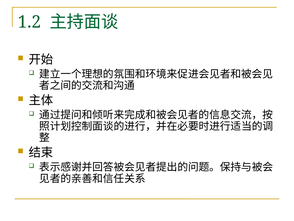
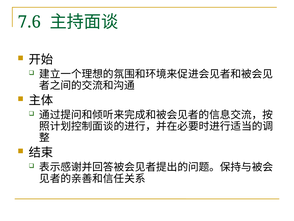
1.2: 1.2 -> 7.6
